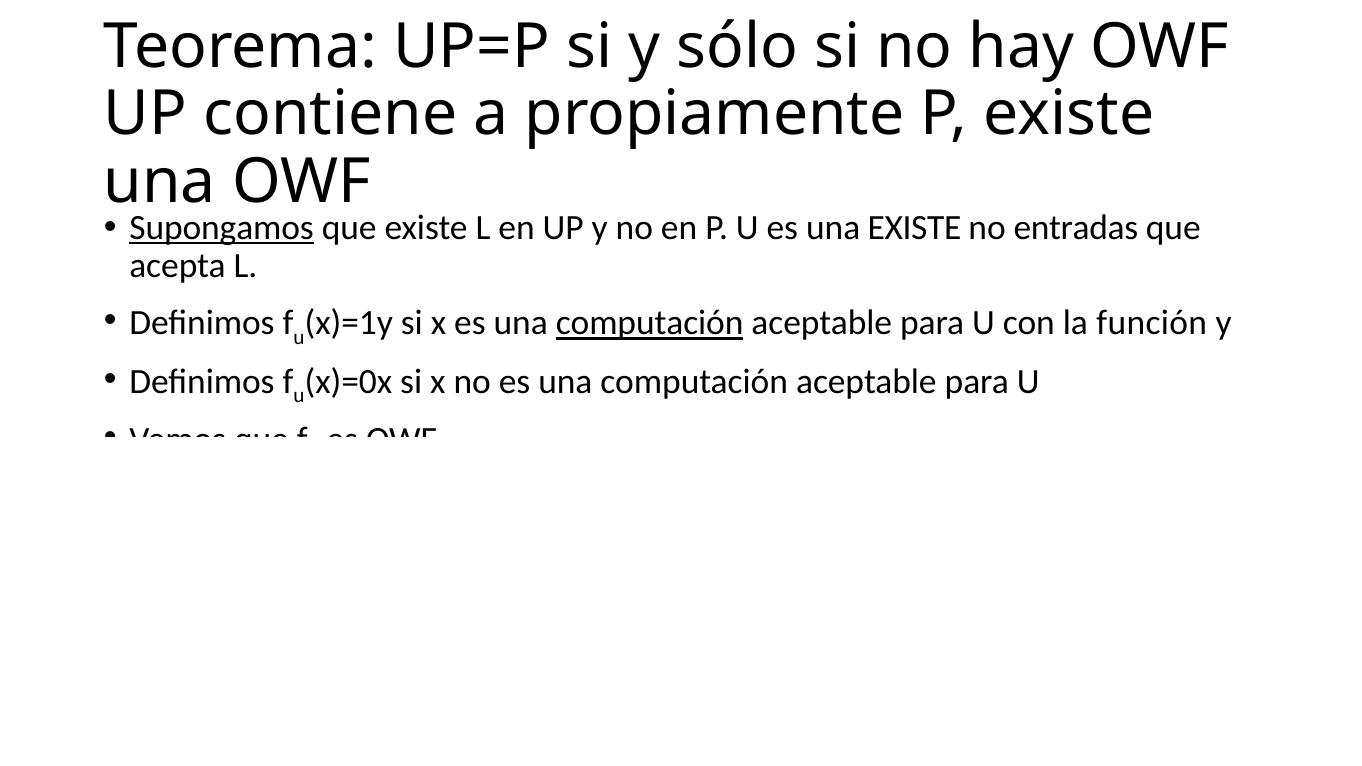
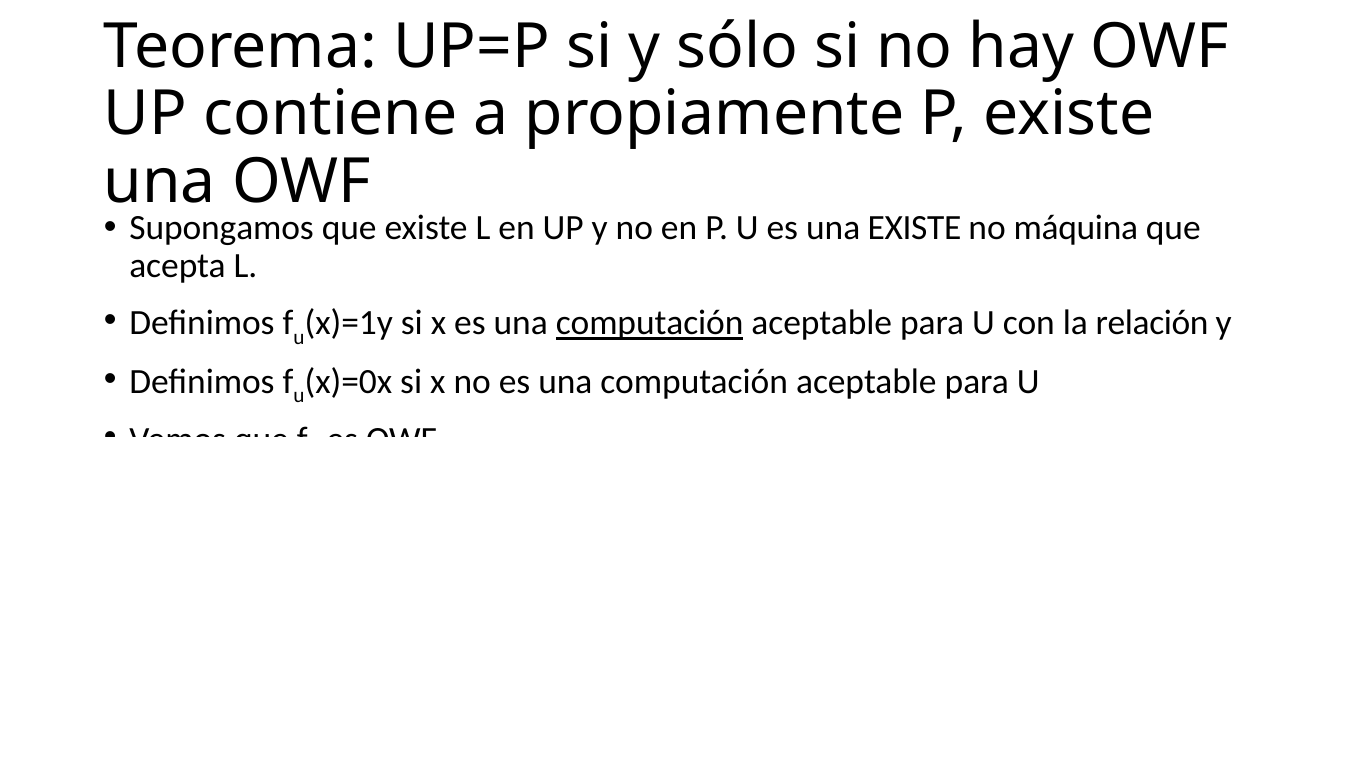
Supongamos underline: present -> none
no entradas: entradas -> máquina
con la función: función -> relación
